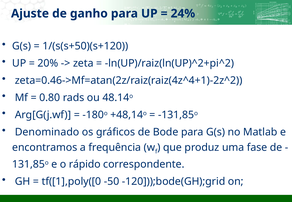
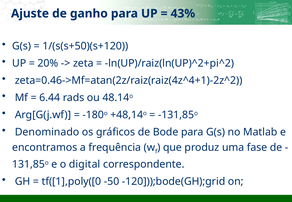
24%: 24% -> 43%
0.80: 0.80 -> 6.44
rápido: rápido -> digital
